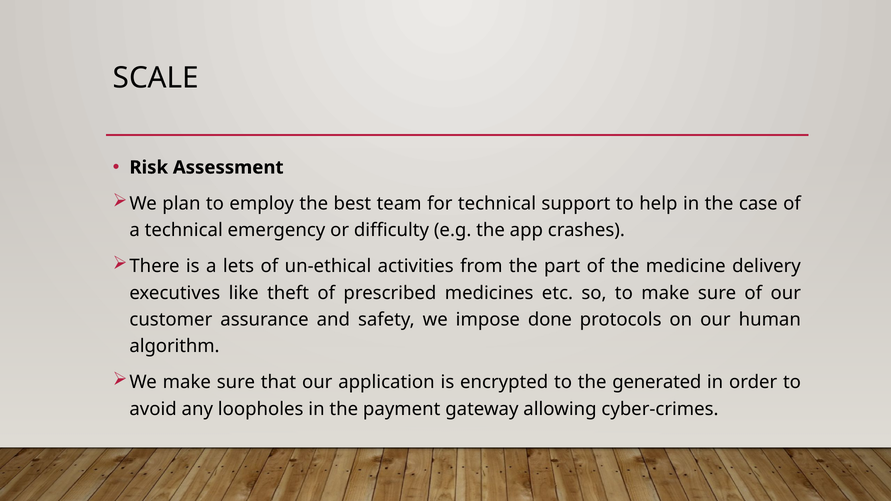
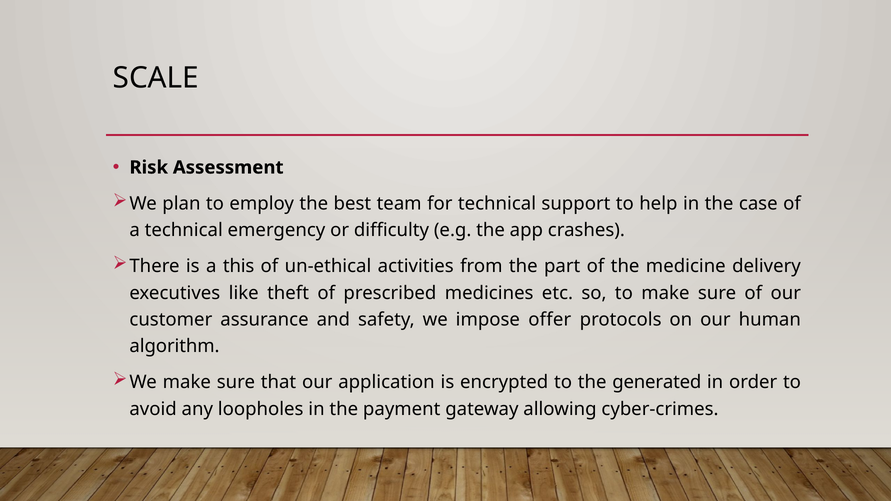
lets: lets -> this
done: done -> offer
